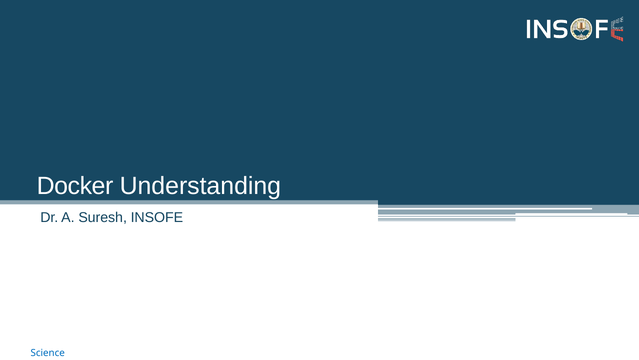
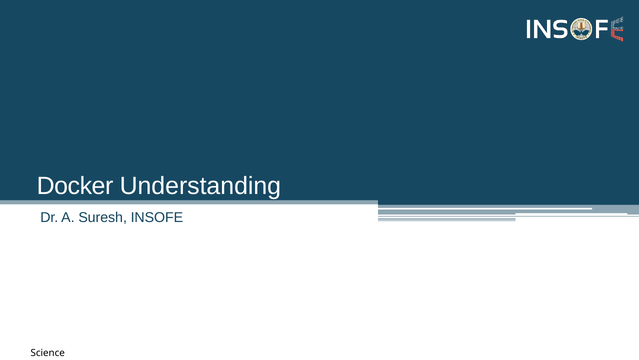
Science colour: blue -> black
